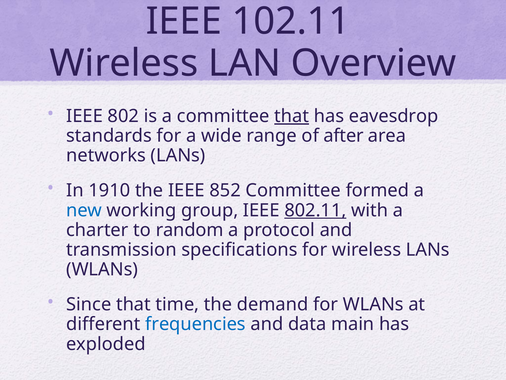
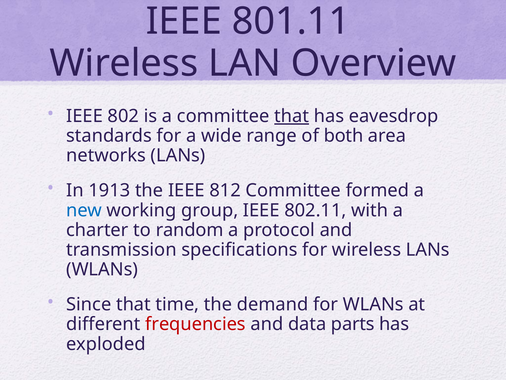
102.11: 102.11 -> 801.11
after: after -> both
1910: 1910 -> 1913
852: 852 -> 812
802.11 underline: present -> none
frequencies colour: blue -> red
main: main -> parts
